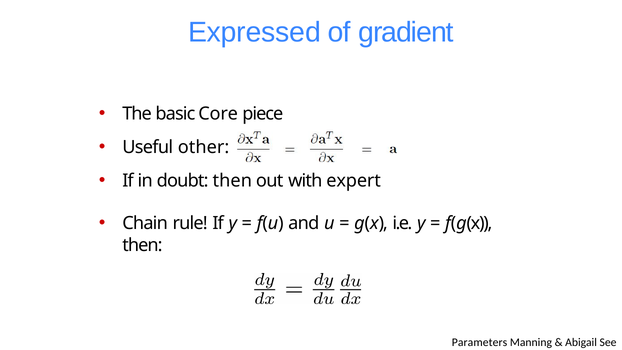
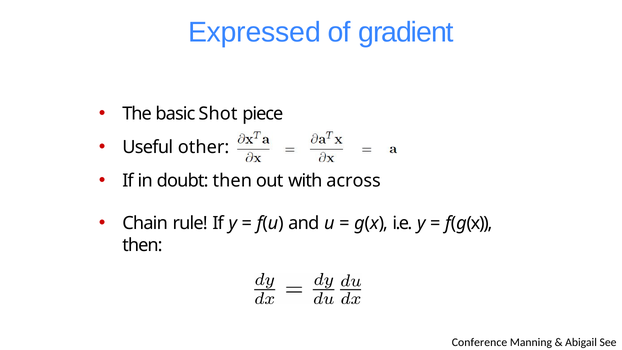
Core: Core -> Shot
expert: expert -> across
Parameters: Parameters -> Conference
